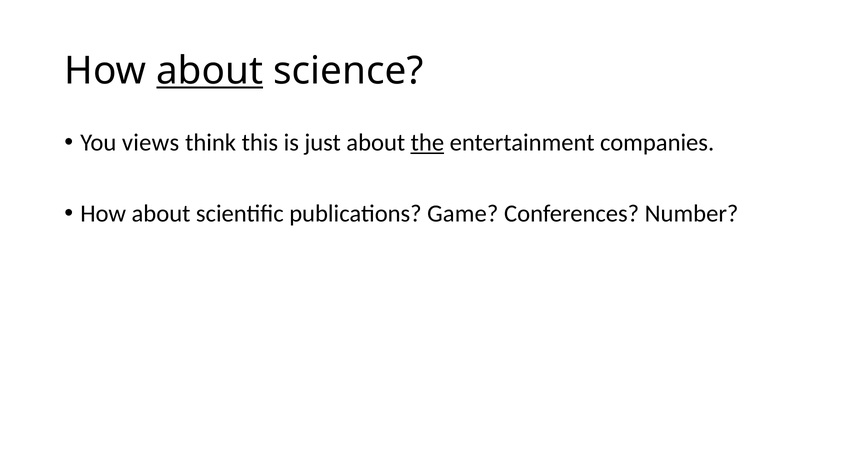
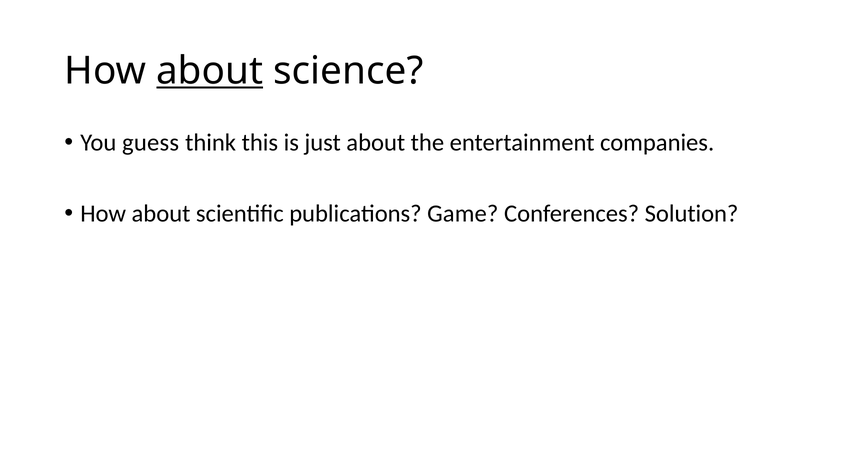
views: views -> guess
the underline: present -> none
Number: Number -> Solution
